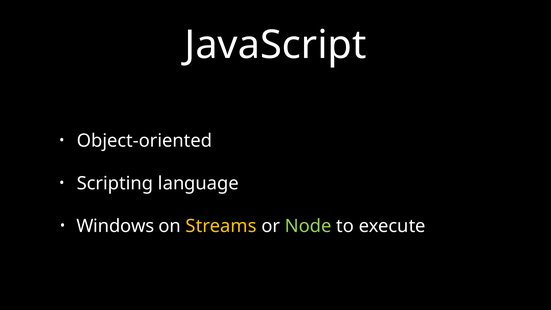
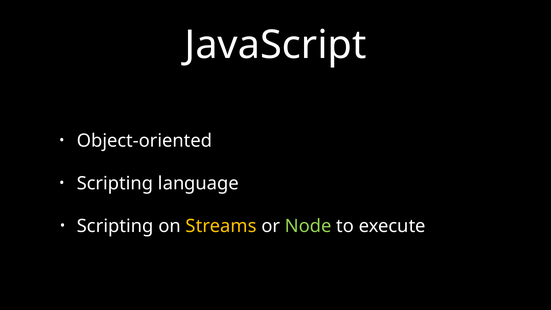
Windows at (115, 226): Windows -> Scripting
